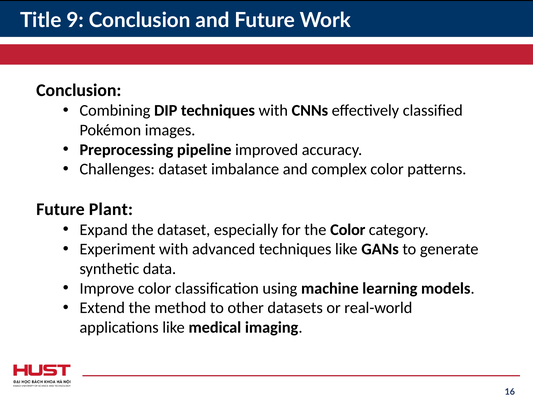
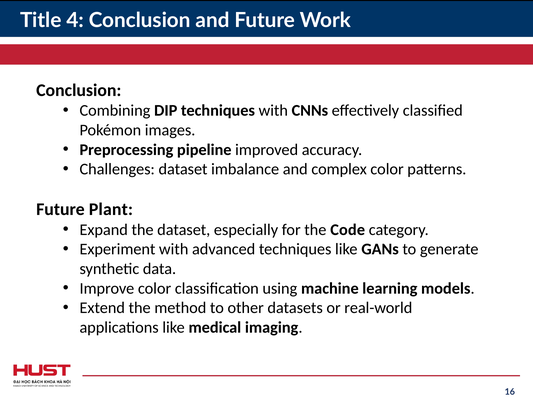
9: 9 -> 4
the Color: Color -> Code
